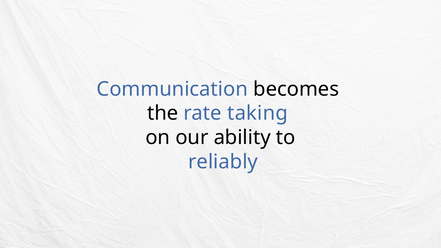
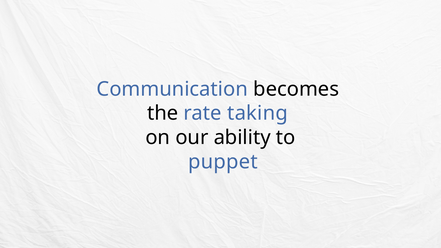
reliably: reliably -> puppet
